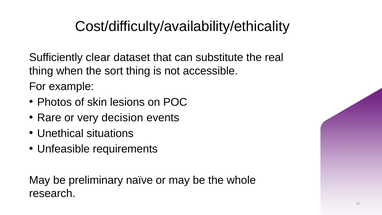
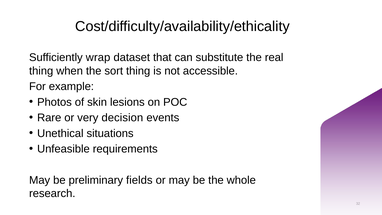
clear: clear -> wrap
naïve: naïve -> fields
